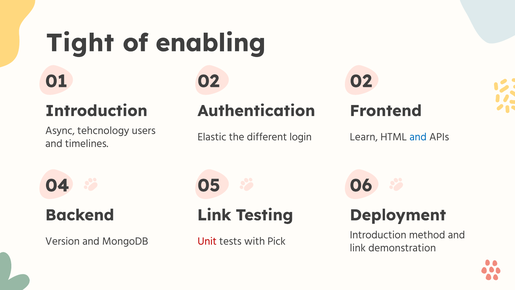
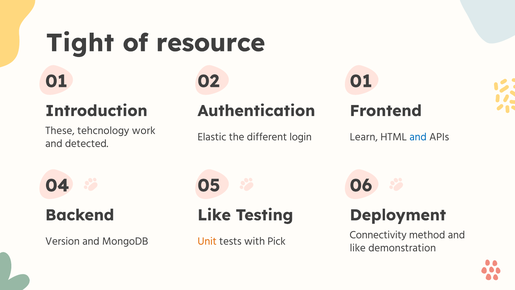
enabling: enabling -> resource
02 02: 02 -> 01
Async: Async -> These
users: users -> work
timelines: timelines -> detected
Link at (214, 215): Link -> Like
Introduction at (378, 235): Introduction -> Connectivity
Unit colour: red -> orange
link at (358, 248): link -> like
